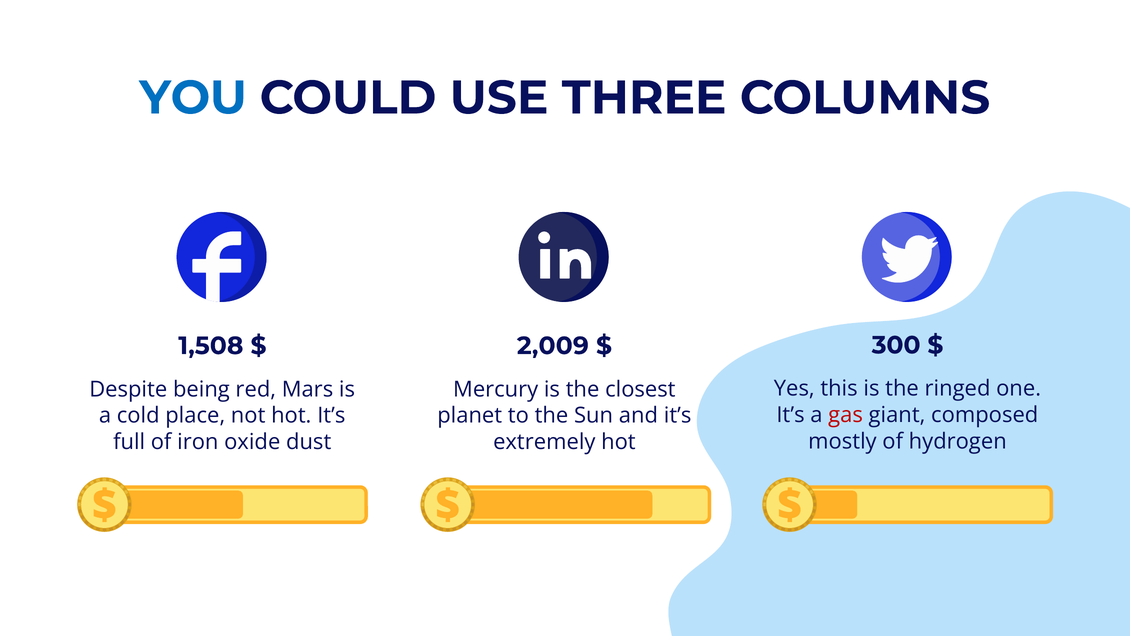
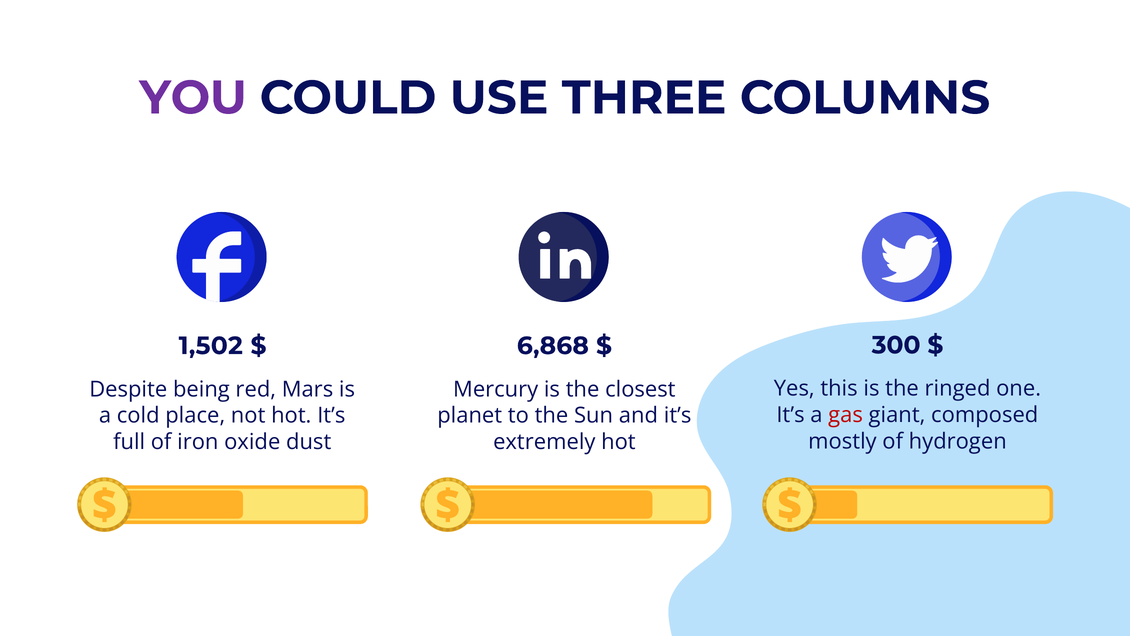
YOU colour: blue -> purple
1,508: 1,508 -> 1,502
2,009: 2,009 -> 6,868
